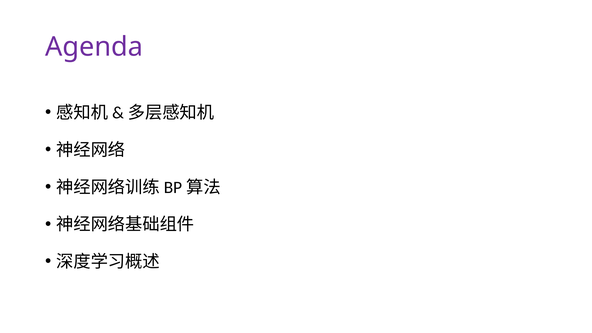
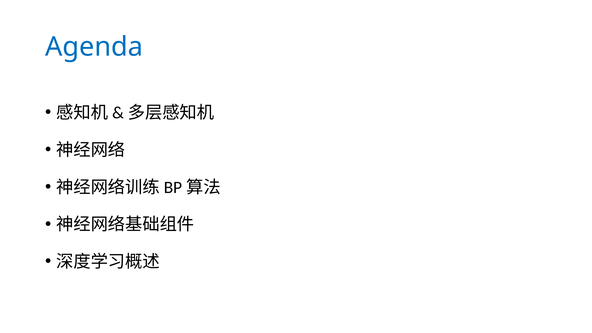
Agenda colour: purple -> blue
